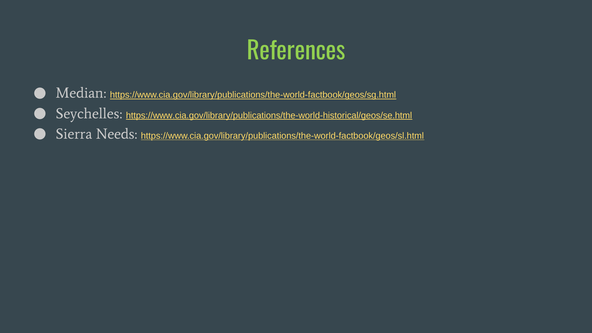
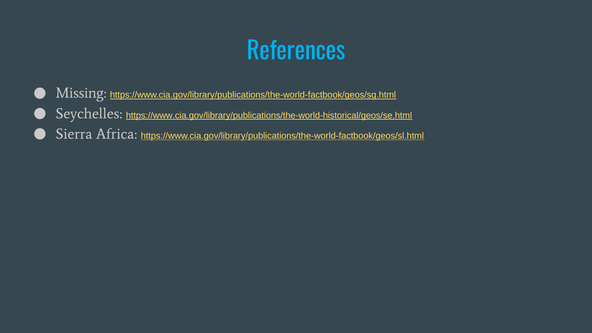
References colour: light green -> light blue
Median: Median -> Missing
Needs: Needs -> Africa
